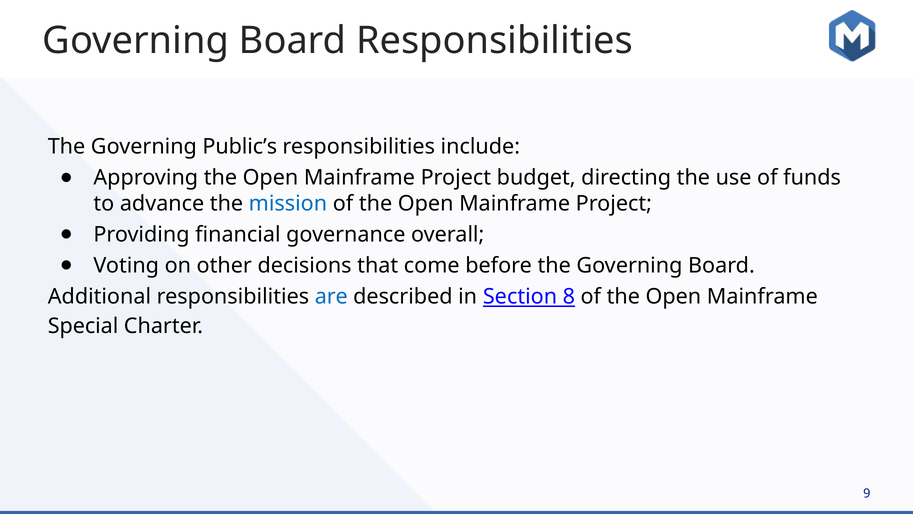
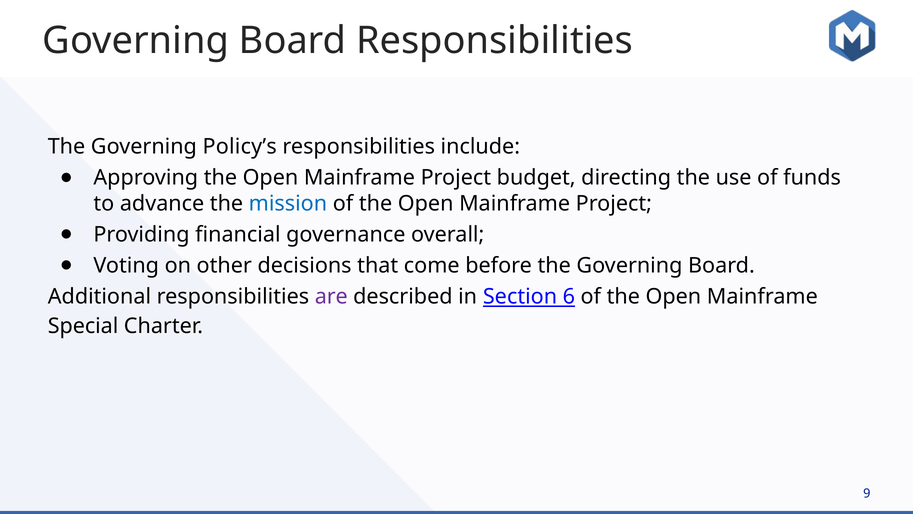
Public’s: Public’s -> Policy’s
are colour: blue -> purple
8: 8 -> 6
